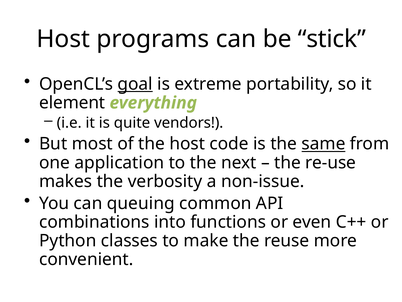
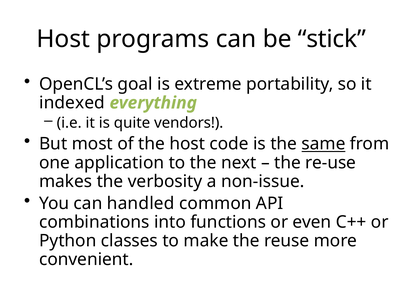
goal underline: present -> none
element: element -> indexed
queuing: queuing -> handled
